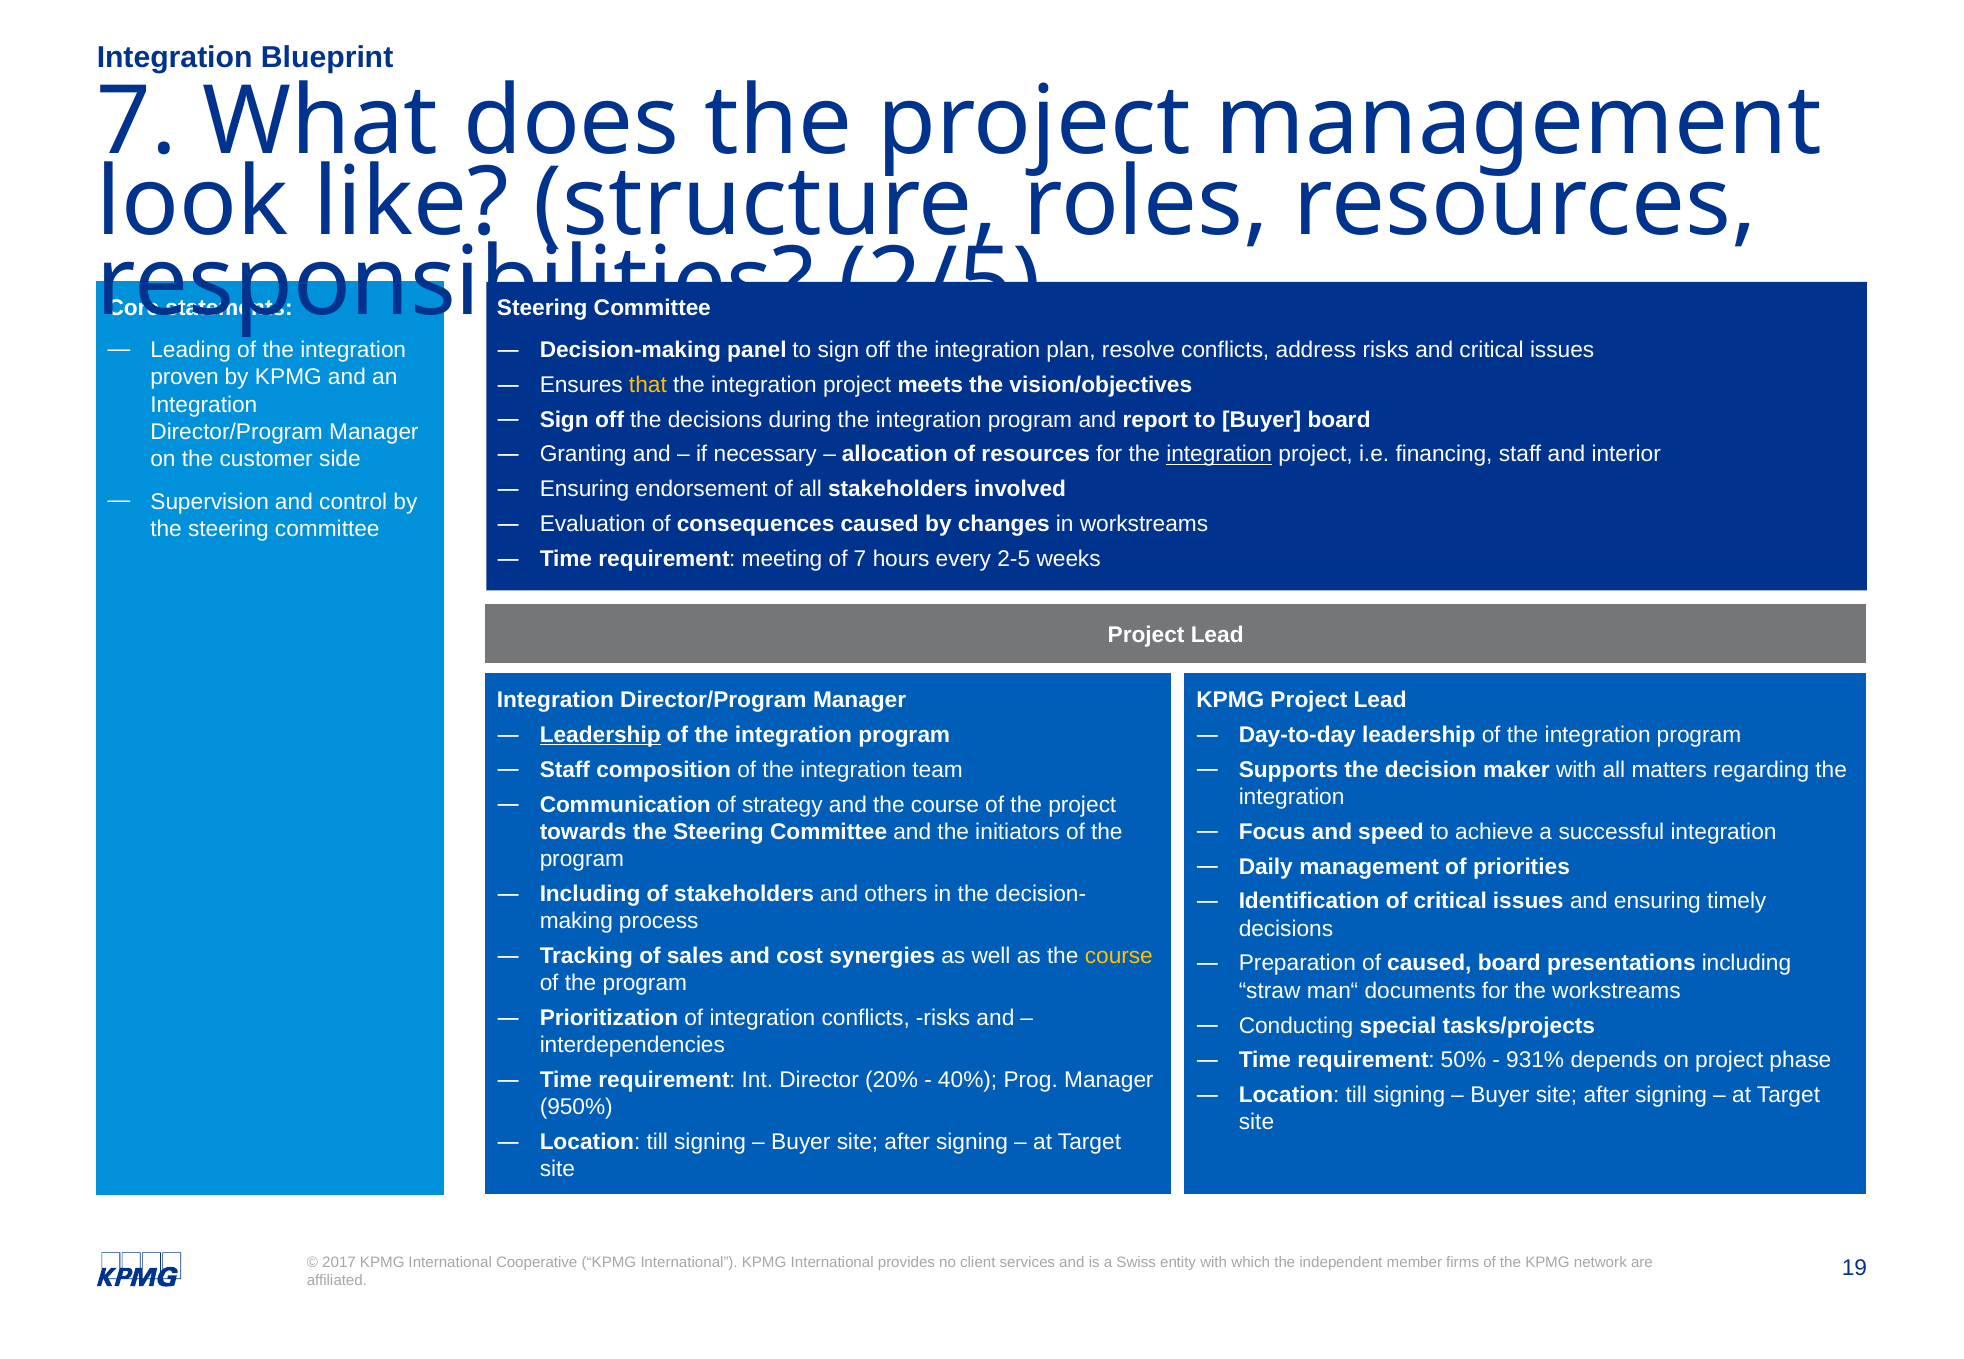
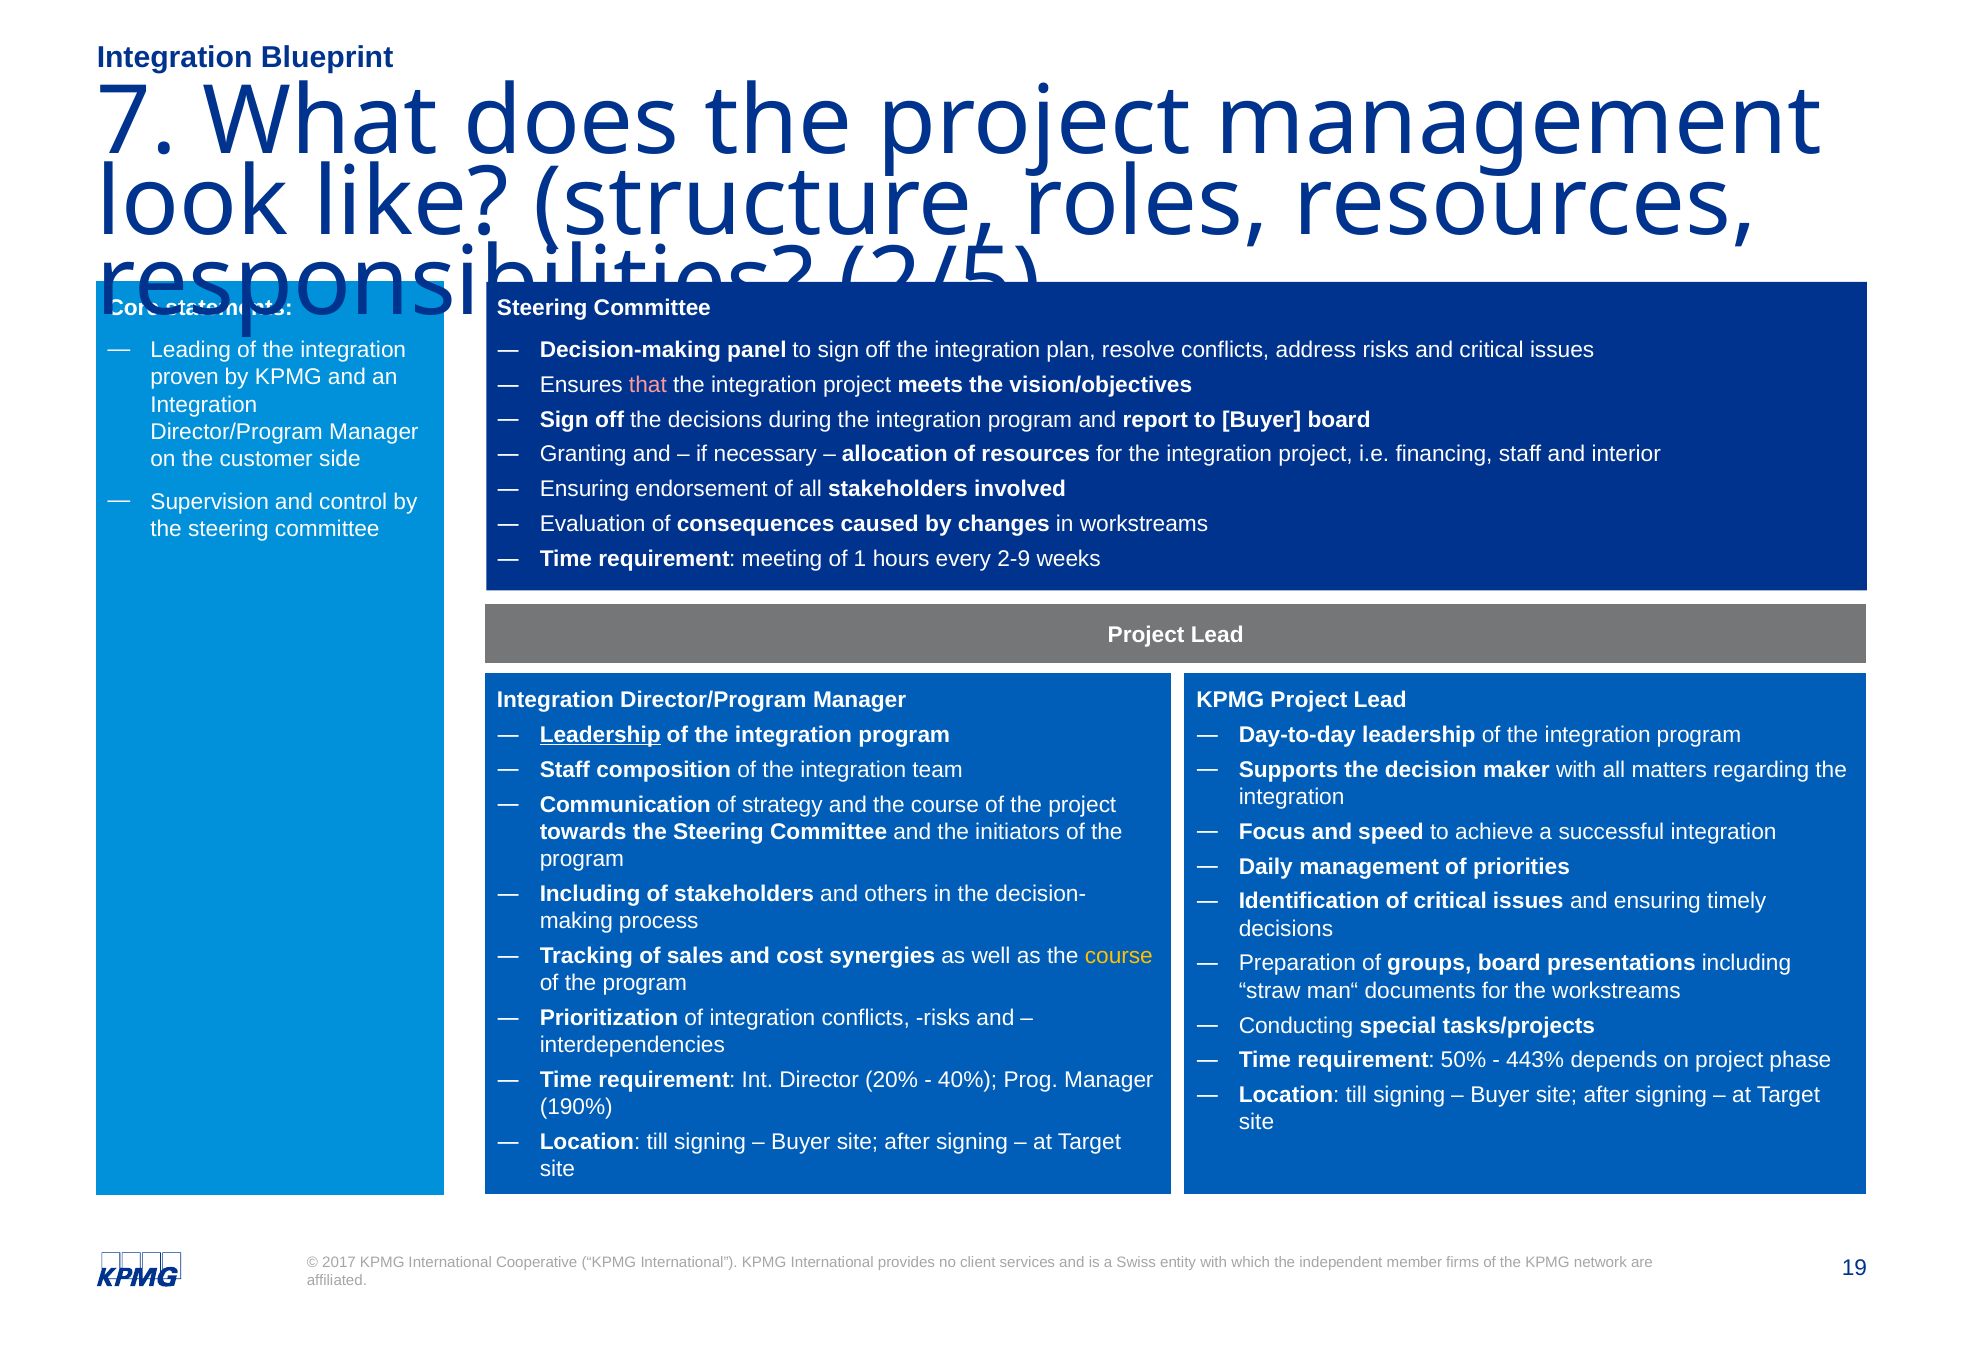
that colour: yellow -> pink
integration at (1219, 455) underline: present -> none
of 7: 7 -> 1
2-5: 2-5 -> 2-9
of caused: caused -> groups
931%: 931% -> 443%
950%: 950% -> 190%
